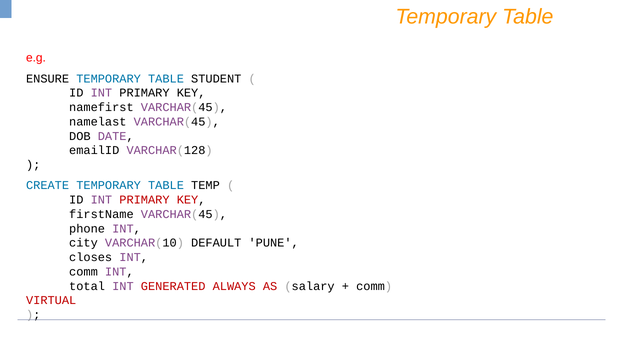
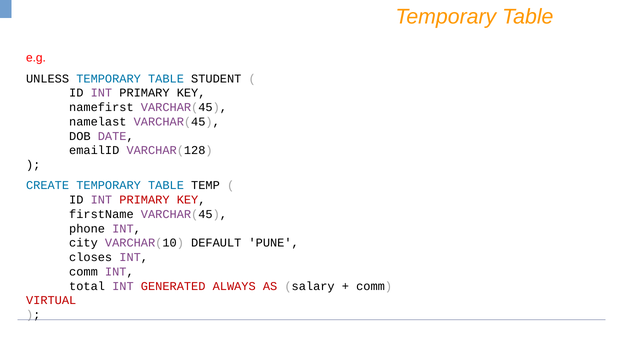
ENSURE: ENSURE -> UNLESS
